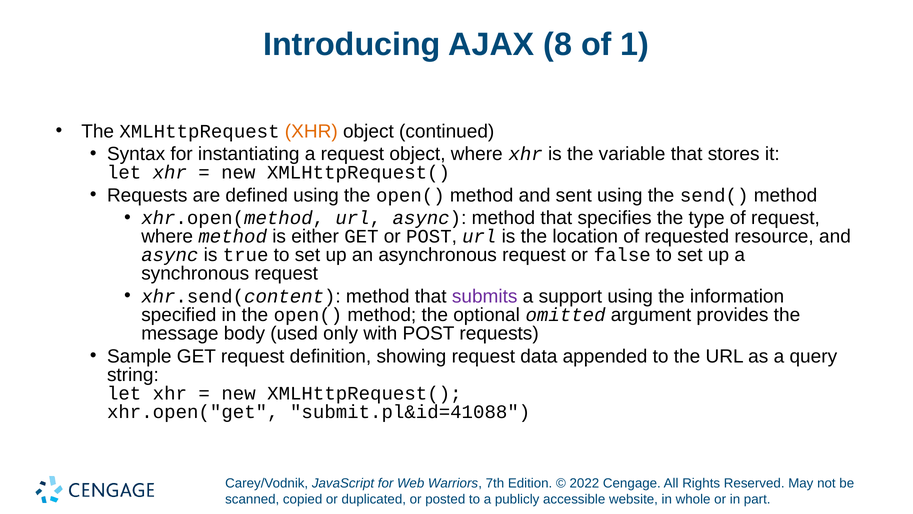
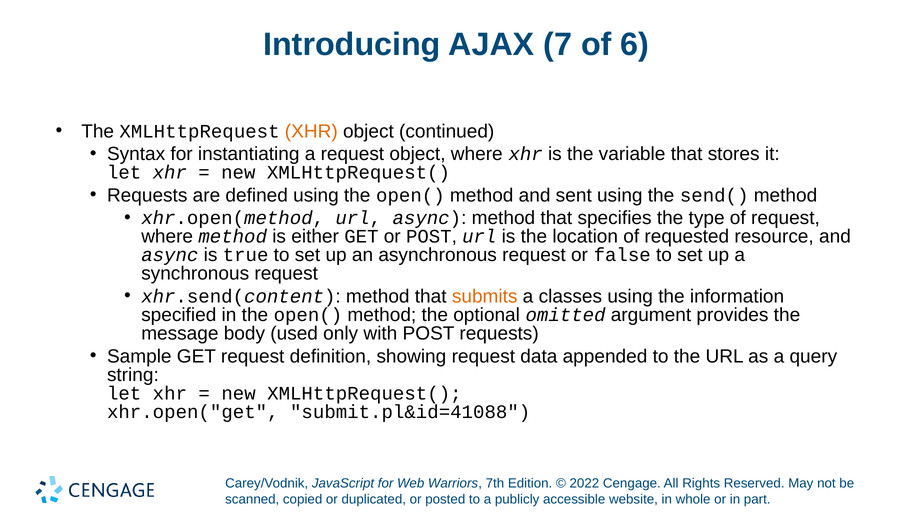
8: 8 -> 7
1: 1 -> 6
submits colour: purple -> orange
support: support -> classes
